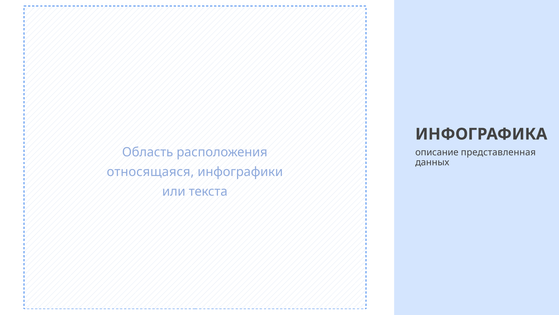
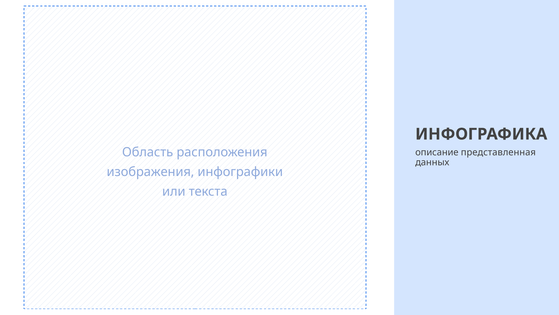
относящаяся: относящаяся -> изображения
